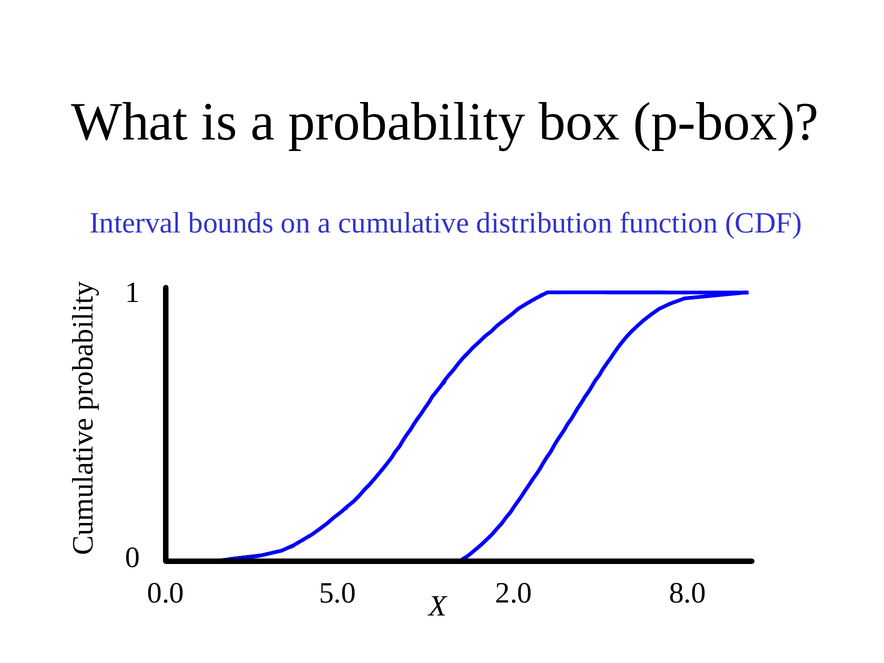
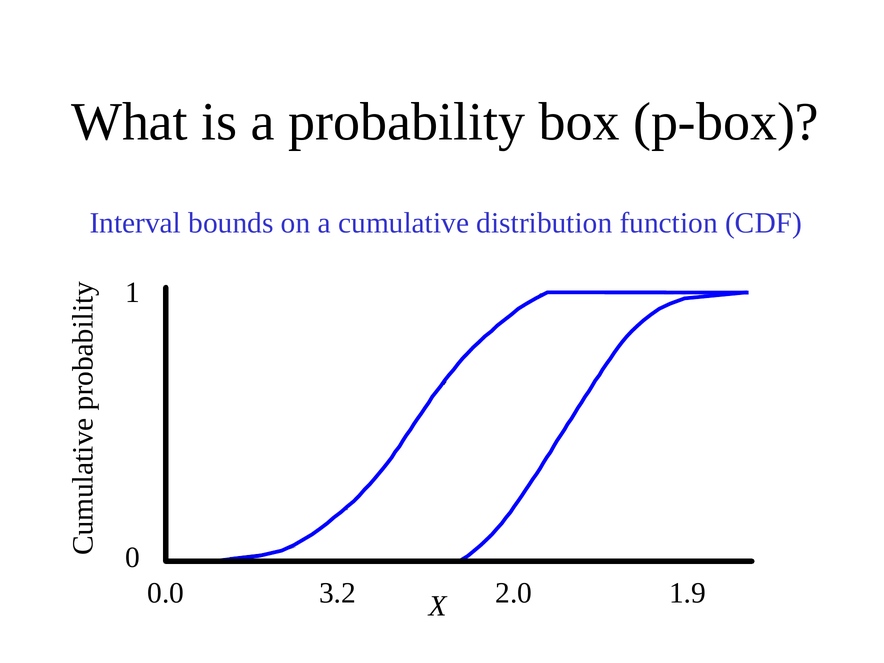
5.0: 5.0 -> 3.2
8.0: 8.0 -> 1.9
